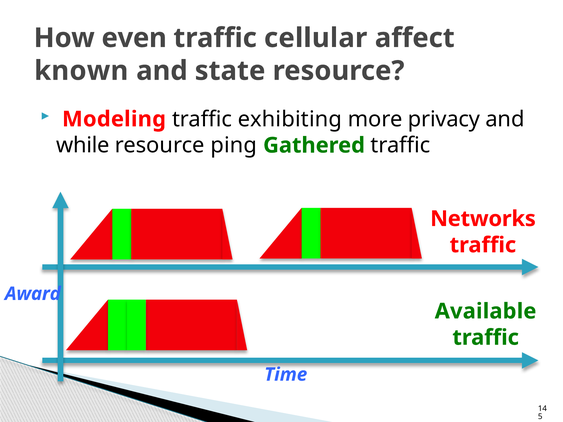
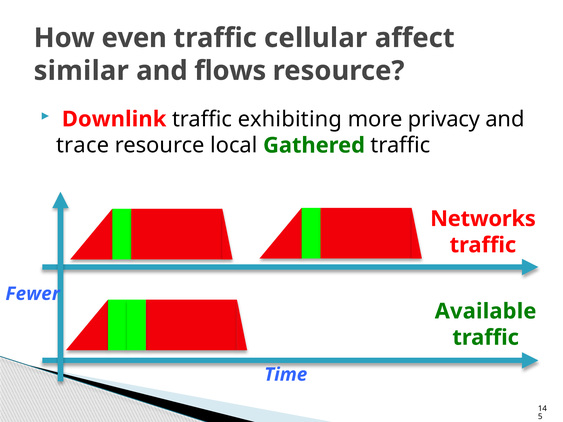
known: known -> similar
state: state -> flows
Modeling: Modeling -> Downlink
while: while -> trace
ping: ping -> local
Award: Award -> Fewer
